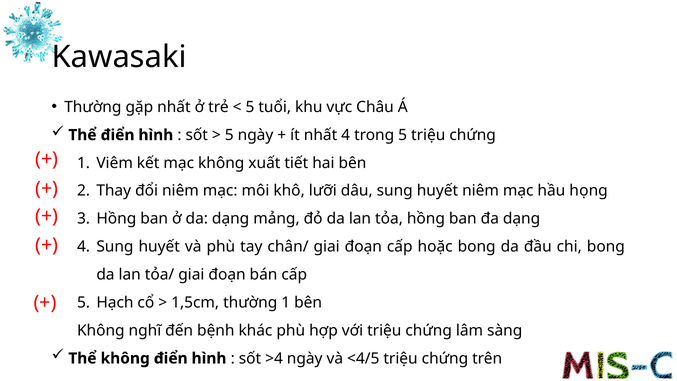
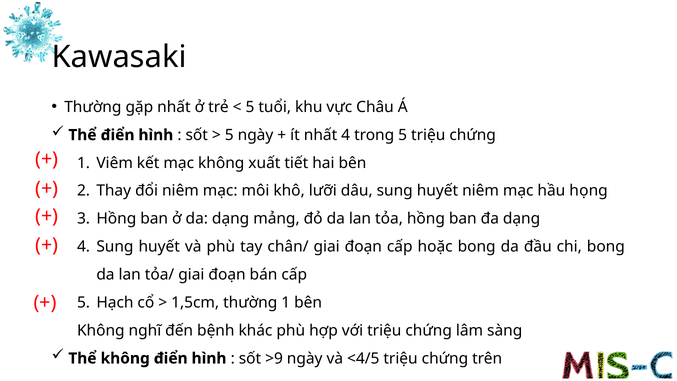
>4: >4 -> >9
